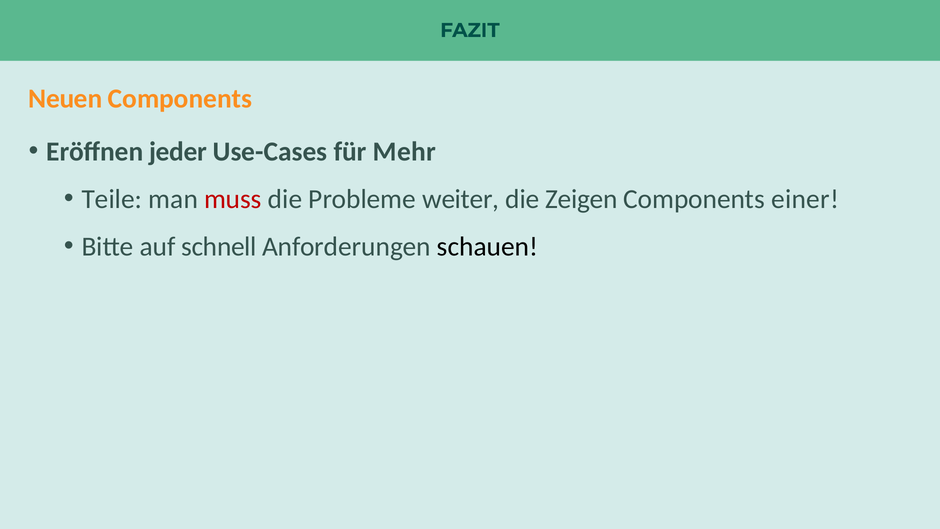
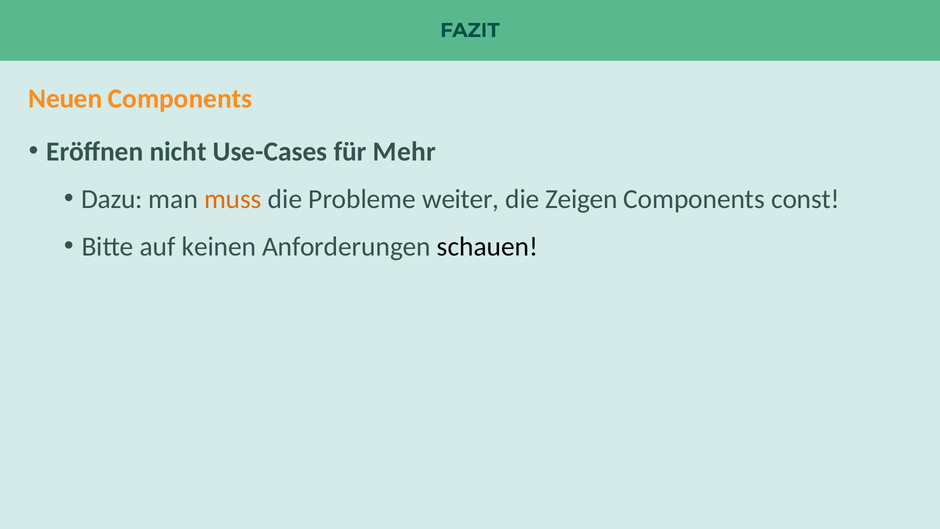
jeder: jeder -> nicht
Teile: Teile -> Dazu
muss colour: red -> orange
einer: einer -> const
schnell: schnell -> keinen
